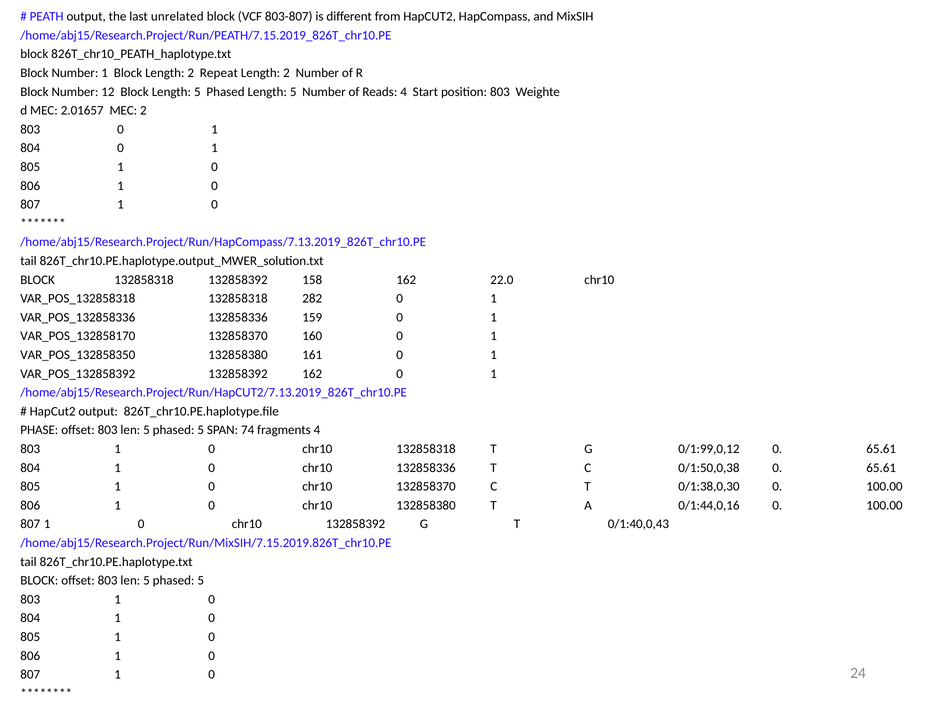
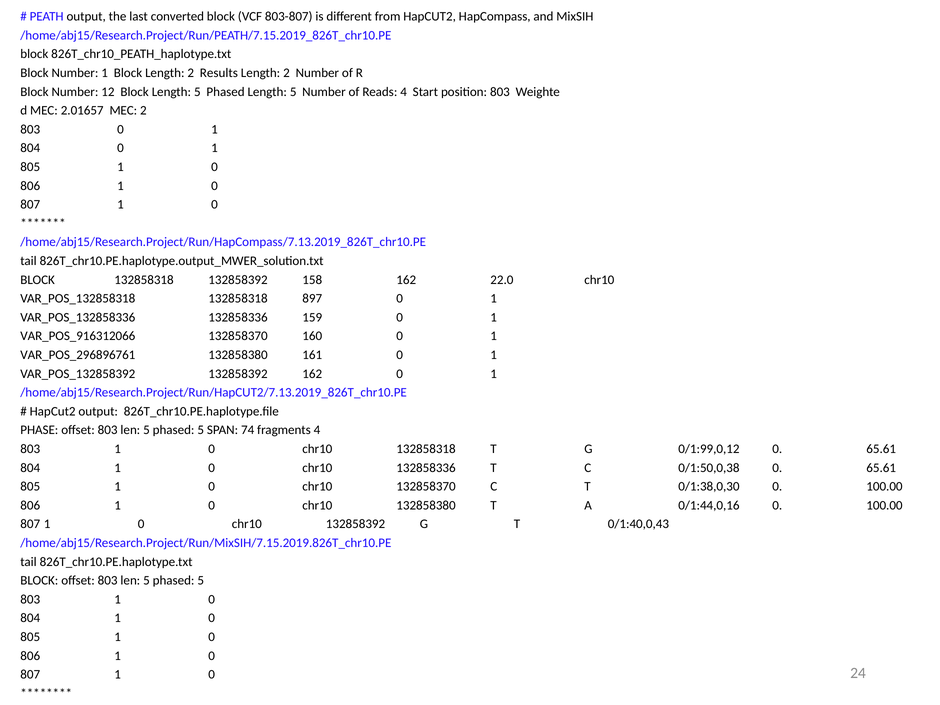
unrelated: unrelated -> converted
Repeat: Repeat -> Results
282: 282 -> 897
VAR_POS_132858170: VAR_POS_132858170 -> VAR_POS_916312066
VAR_POS_132858350: VAR_POS_132858350 -> VAR_POS_296896761
